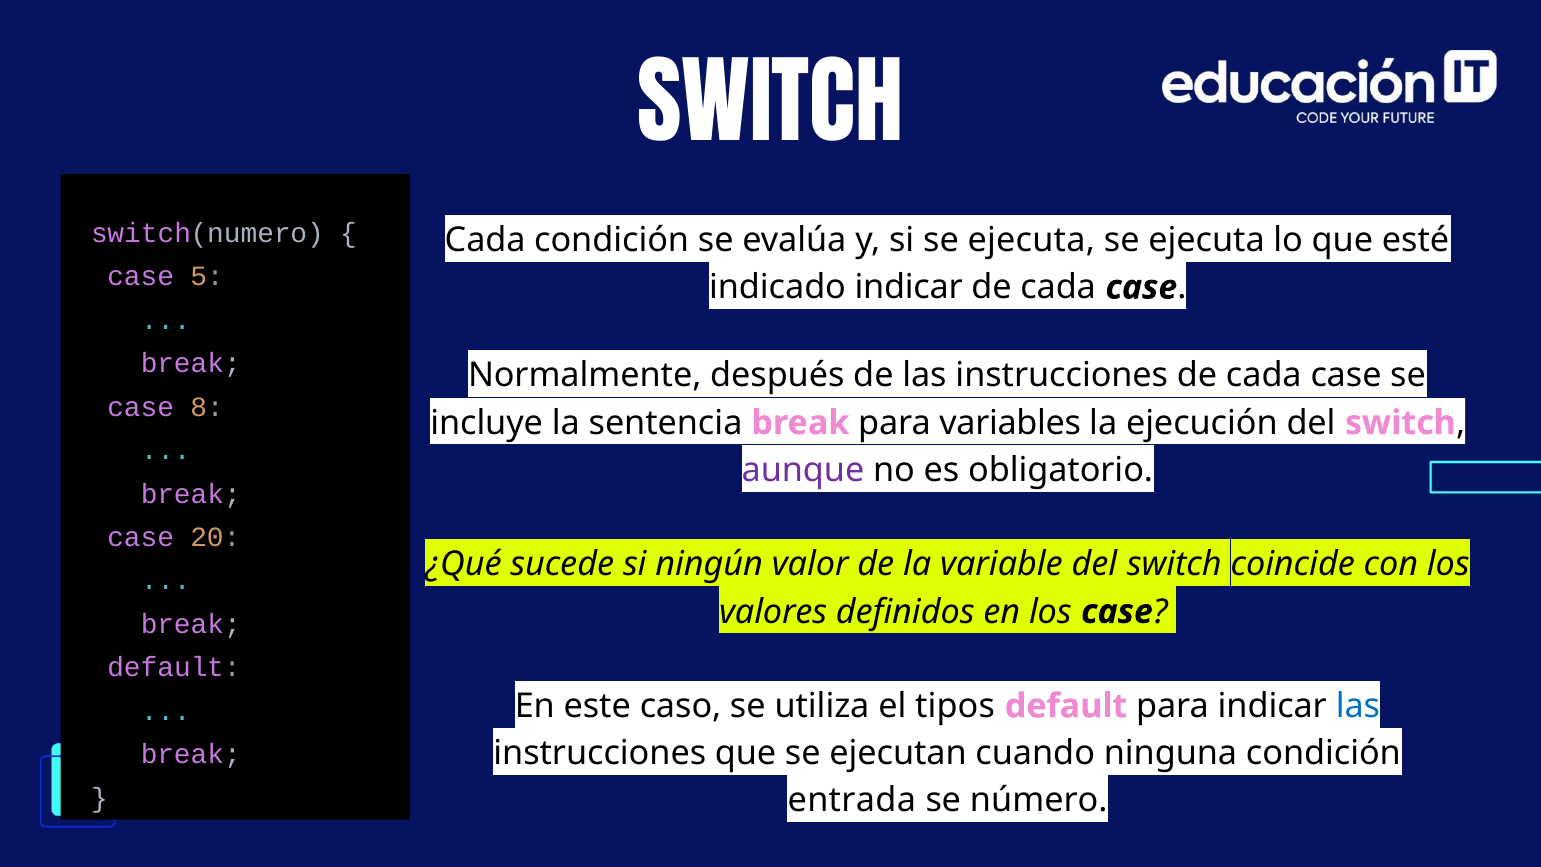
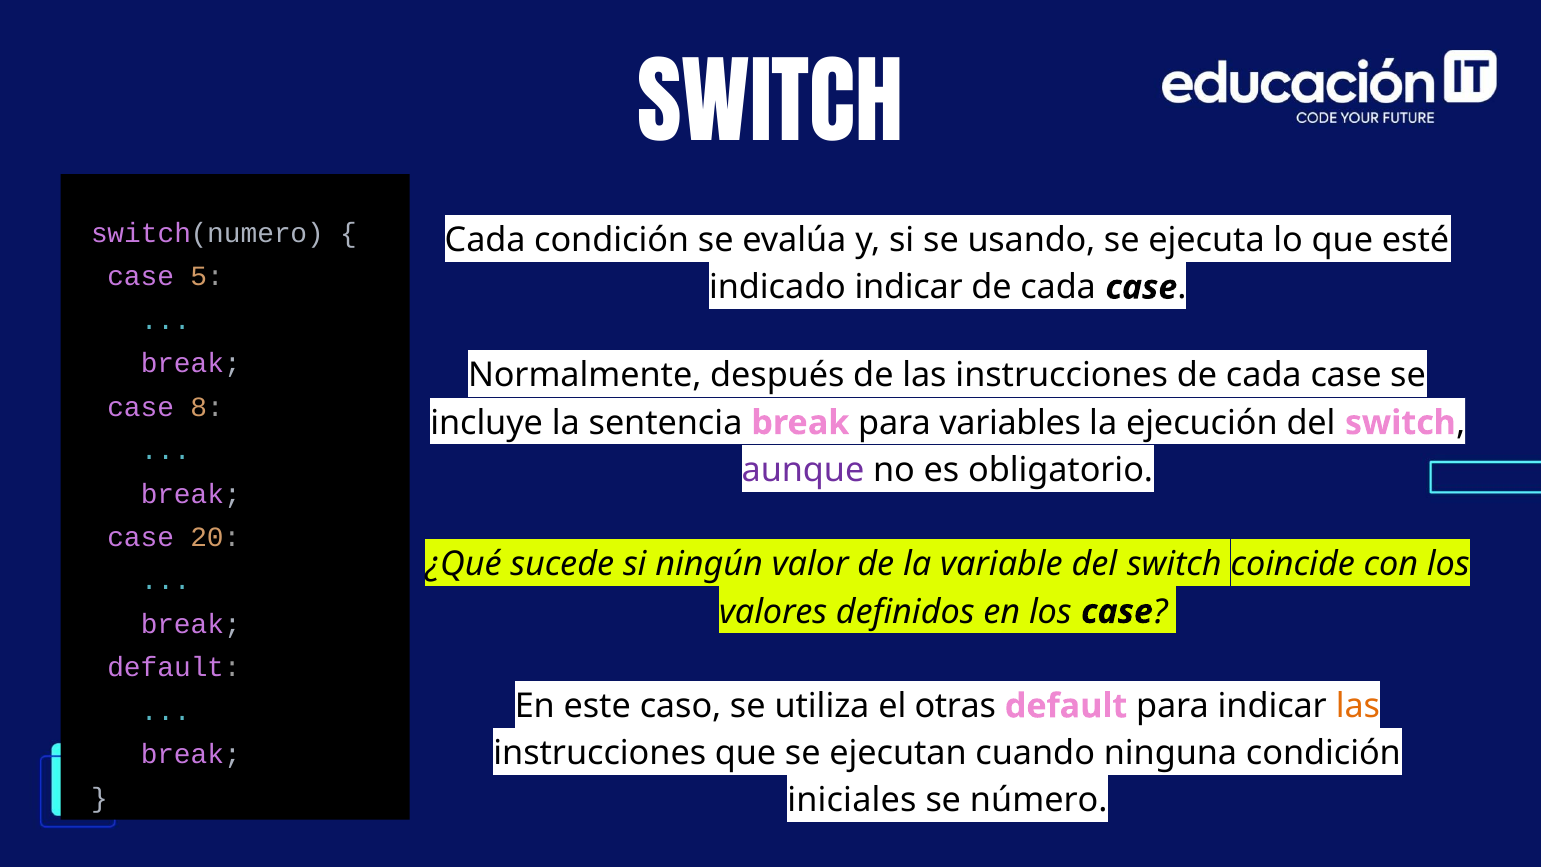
si se ejecuta: ejecuta -> usando
tipos: tipos -> otras
las at (1358, 706) colour: blue -> orange
entrada: entrada -> iniciales
